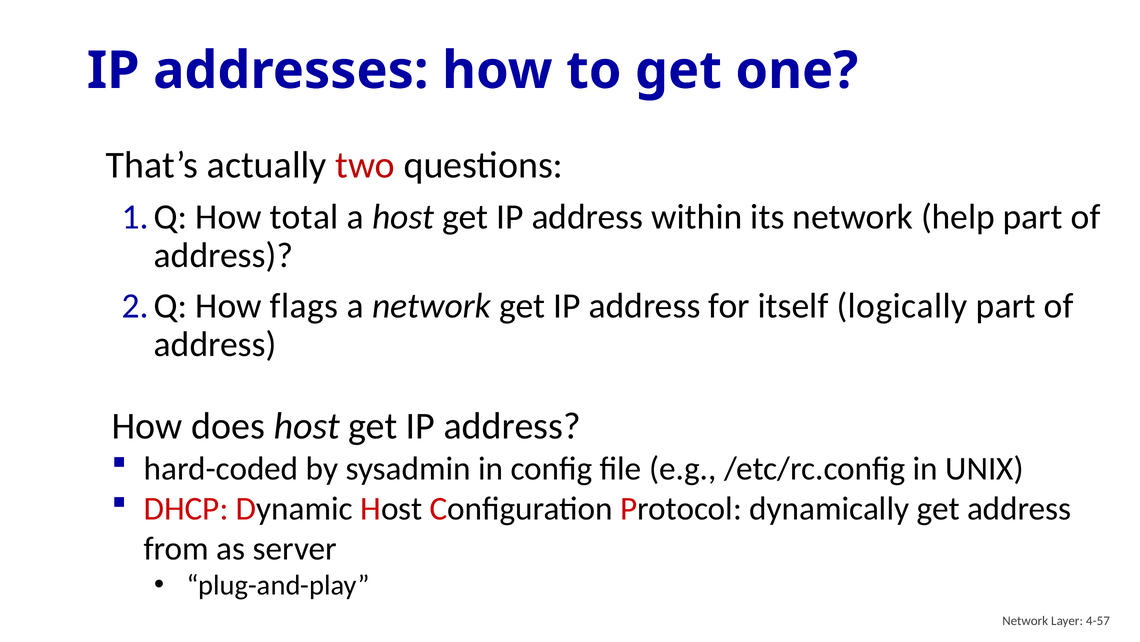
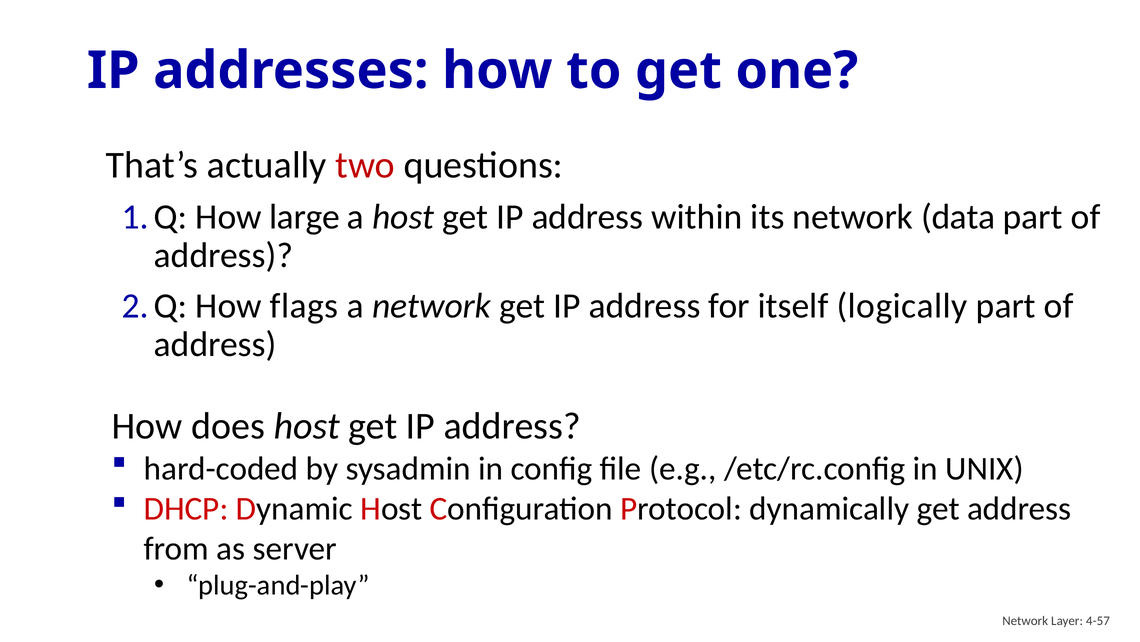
total: total -> large
help: help -> data
